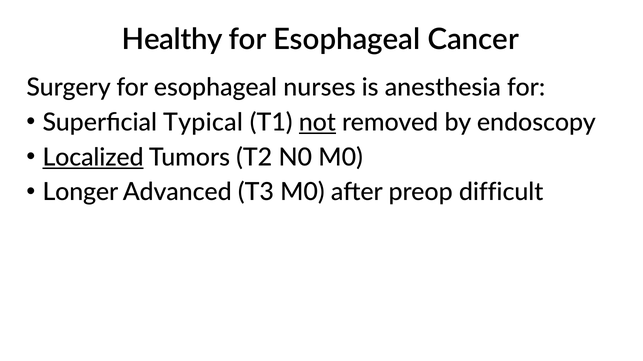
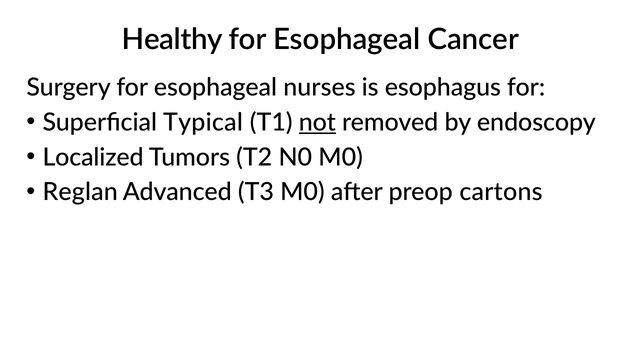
anesthesia: anesthesia -> esophagus
Localized underline: present -> none
Longer: Longer -> Reglan
difficult: difficult -> cartons
